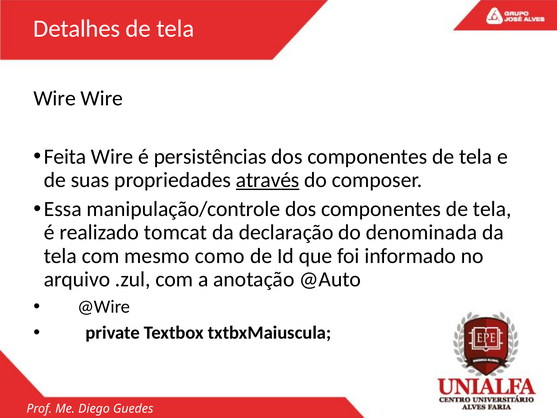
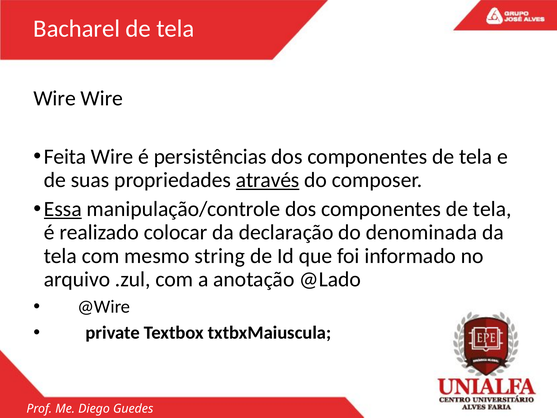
Detalhes: Detalhes -> Bacharel
Essa underline: none -> present
tomcat: tomcat -> colocar
como: como -> string
@Auto: @Auto -> @Lado
